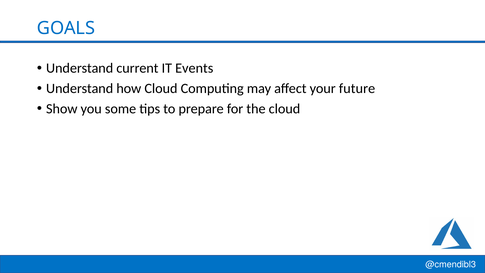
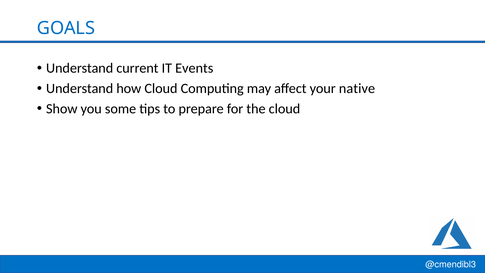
future: future -> native
